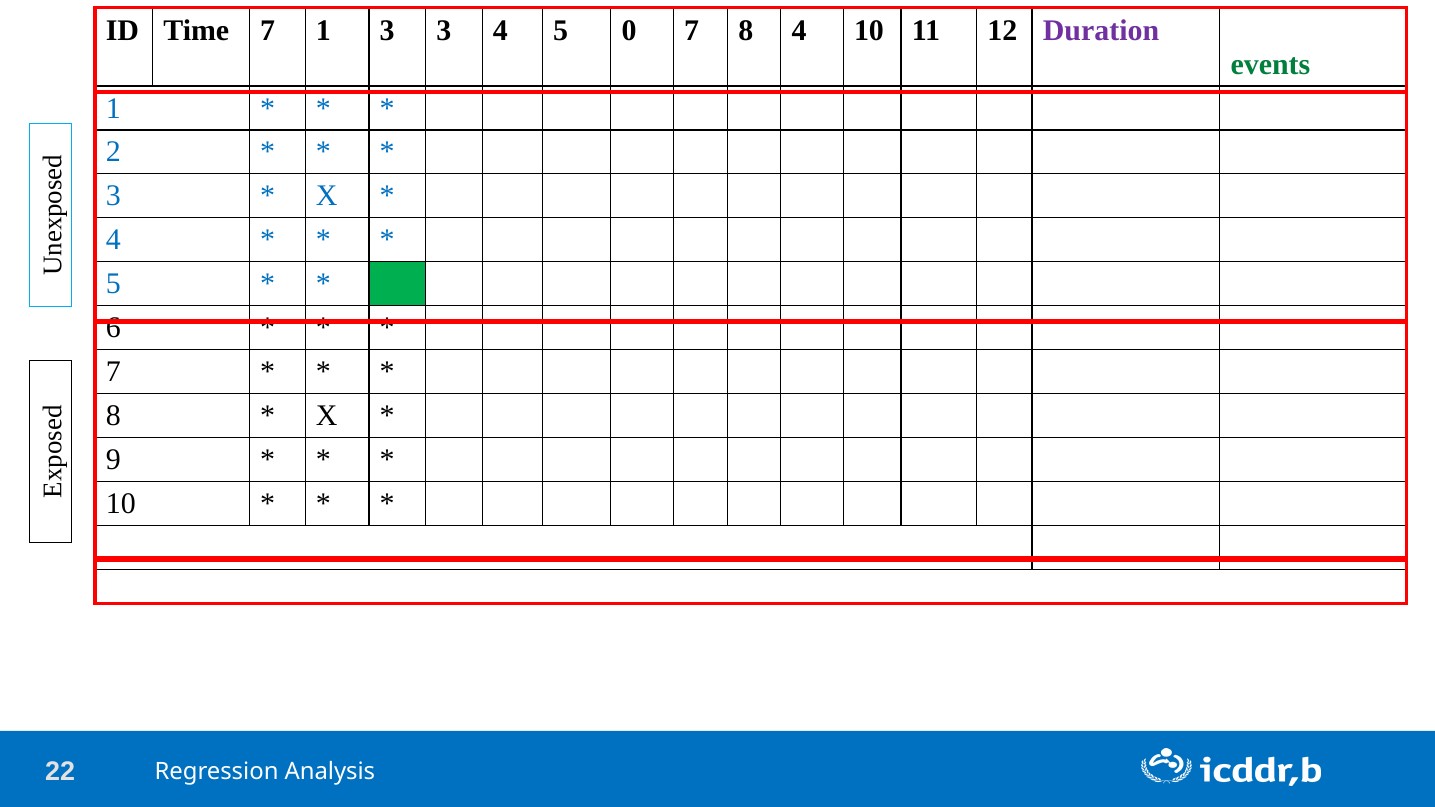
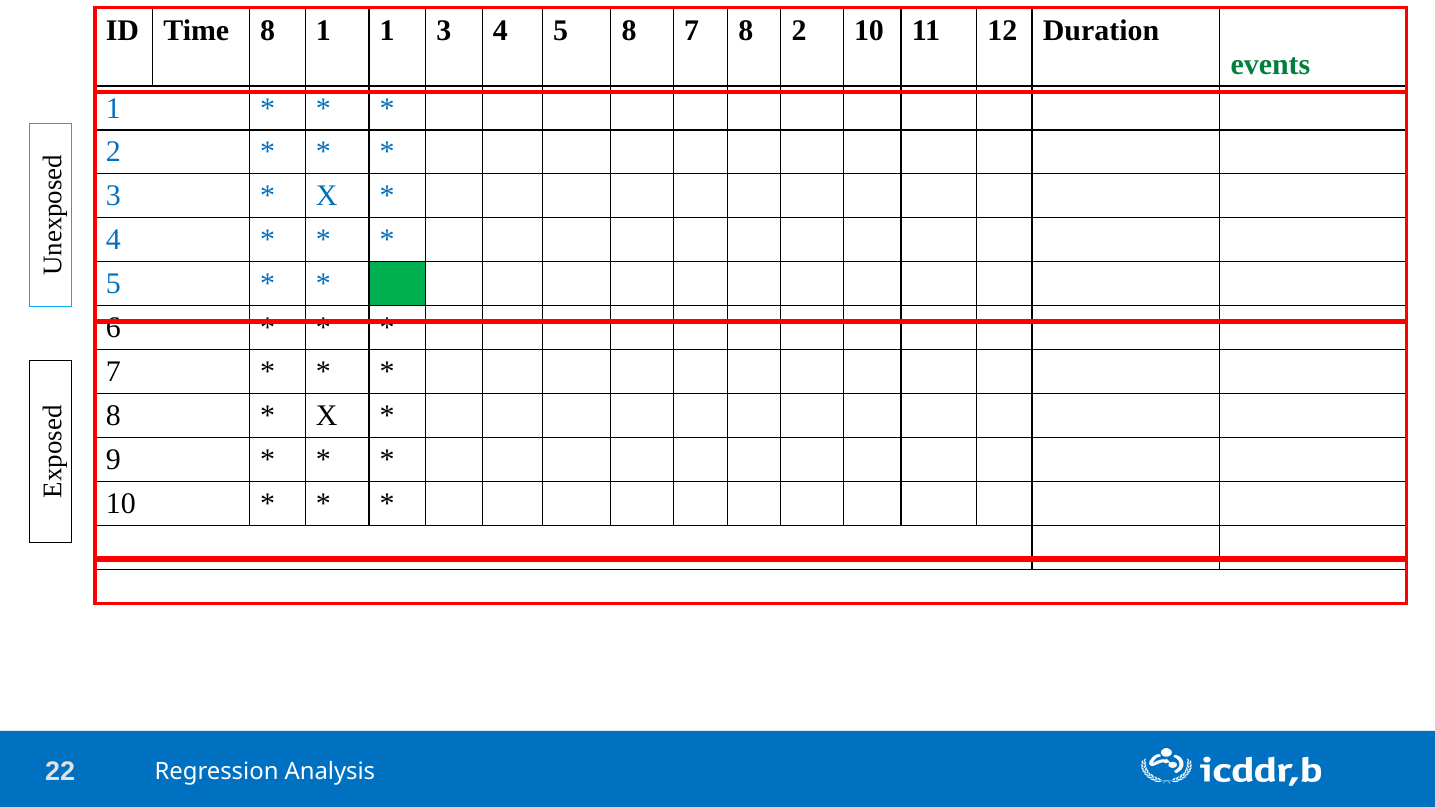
Time 7: 7 -> 8
3 at (387, 31): 3 -> 1
5 0: 0 -> 8
8 4: 4 -> 2
Duration colour: purple -> black
